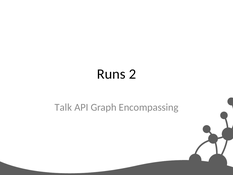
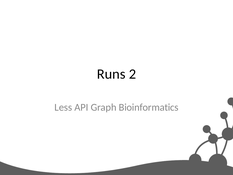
Talk: Talk -> Less
Encompassing: Encompassing -> Bioinformatics
